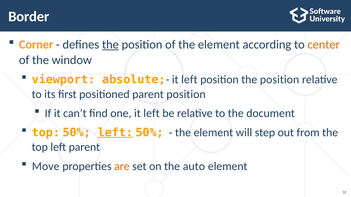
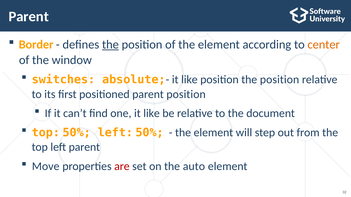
Border at (29, 17): Border -> Parent
Corner: Corner -> Border
viewport: viewport -> switches
absolute;- it left: left -> like
one it left: left -> like
left at (115, 133) underline: present -> none
are colour: orange -> red
